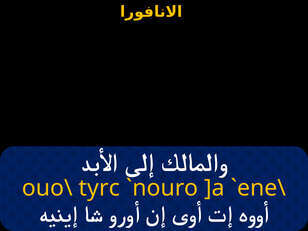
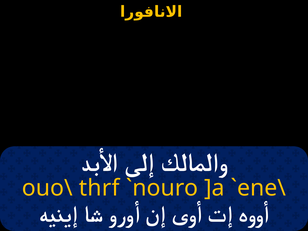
tyrc: tyrc -> thrf
